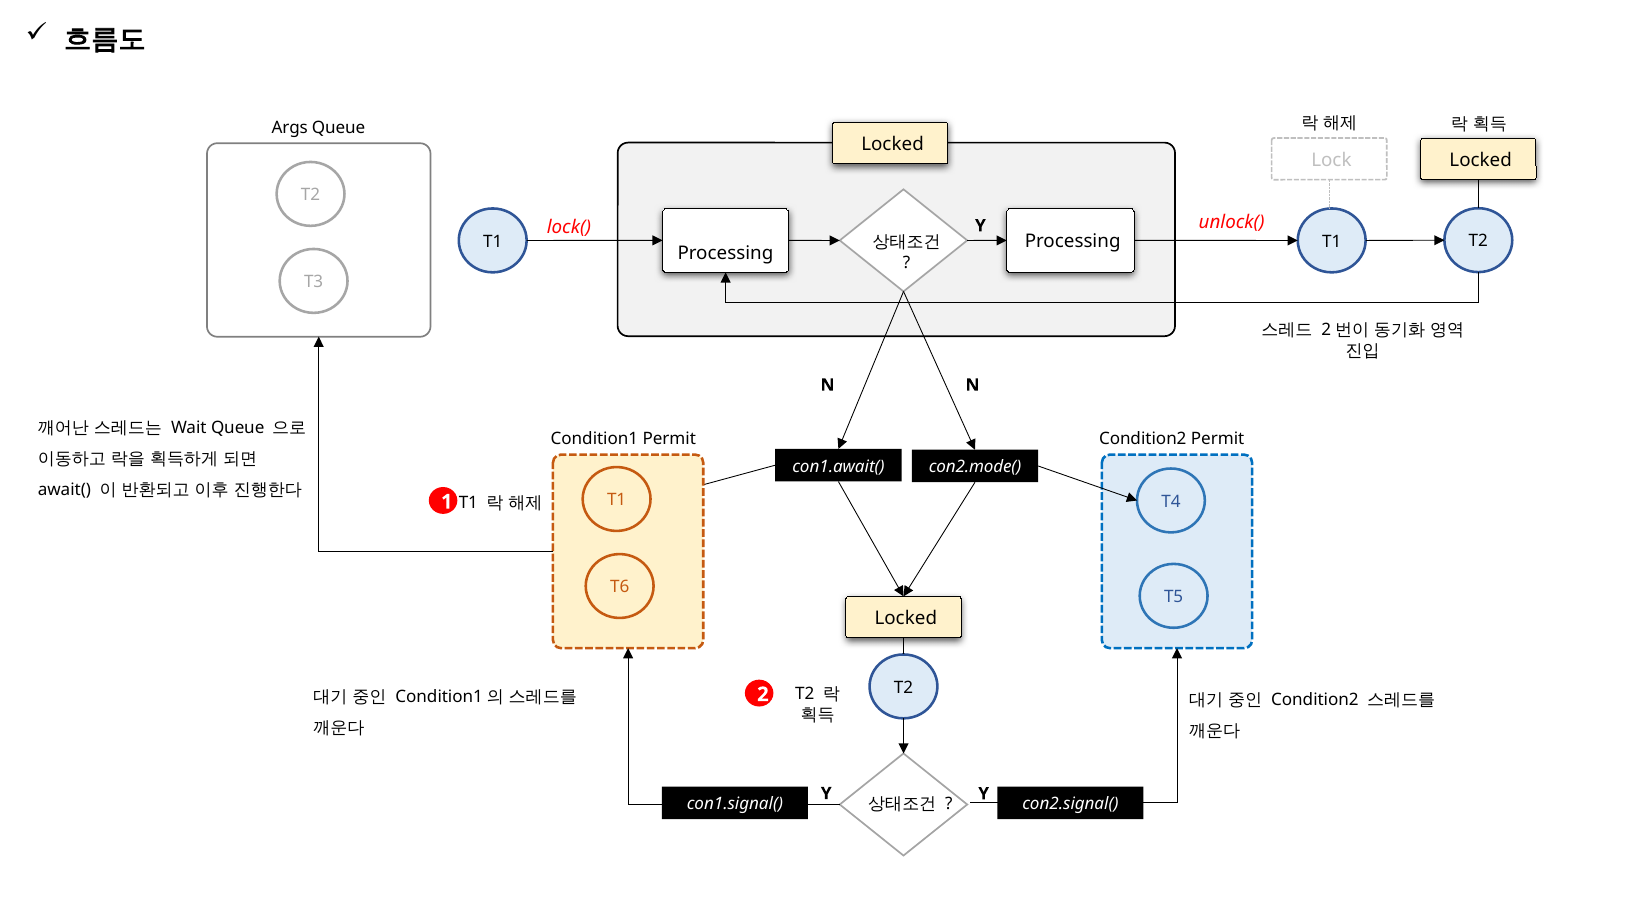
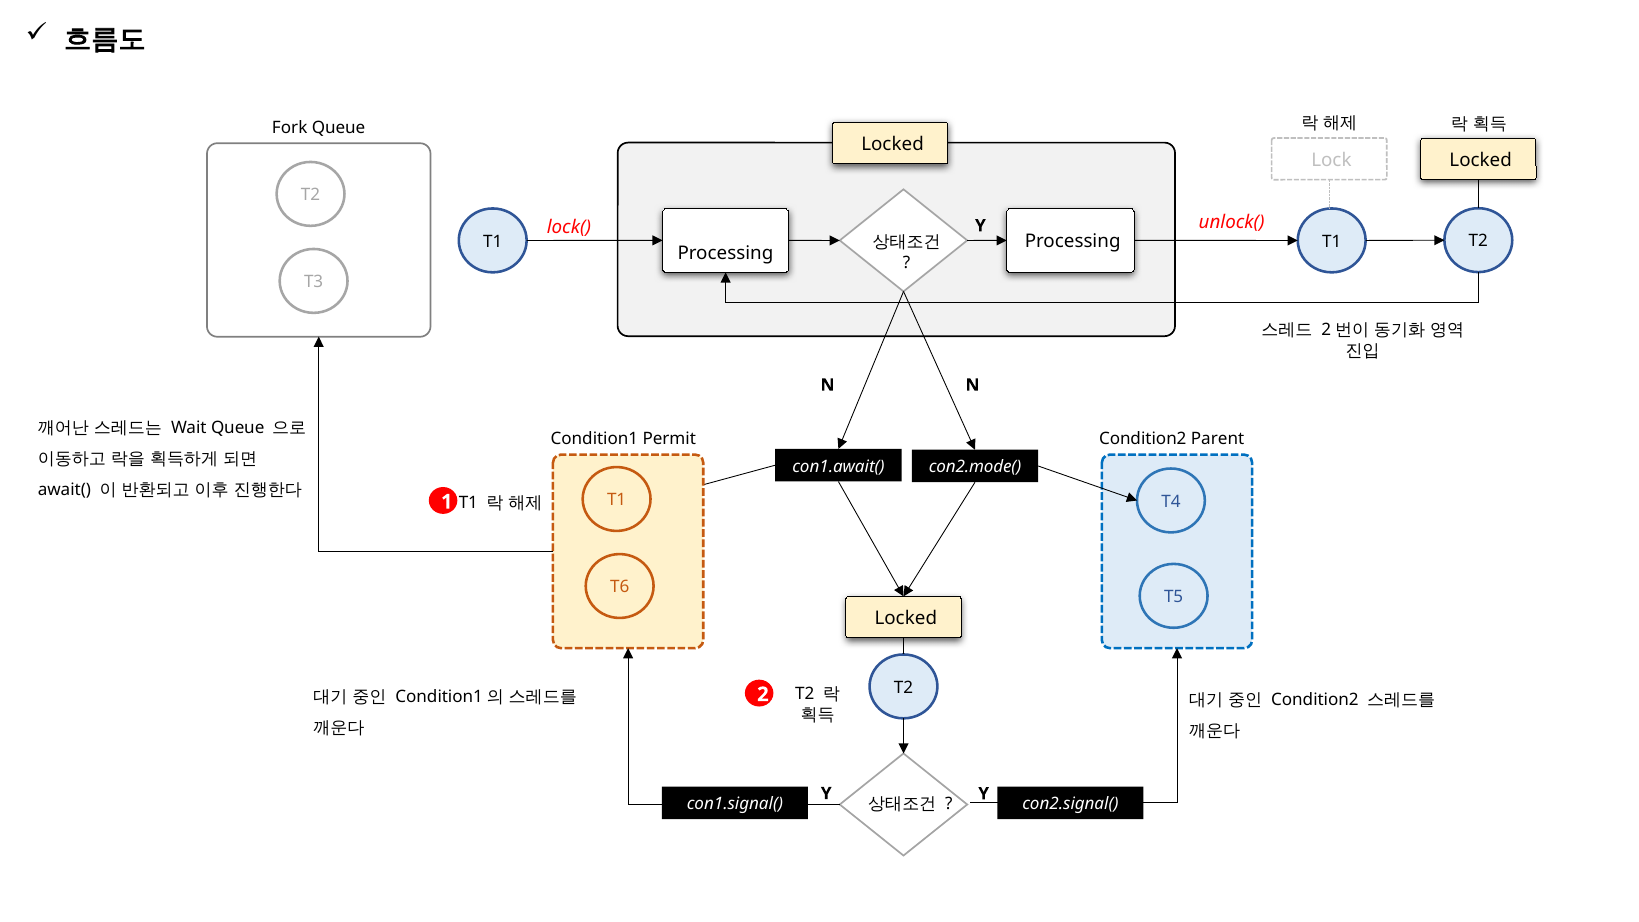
Args: Args -> Fork
Condition2 Permit: Permit -> Parent
